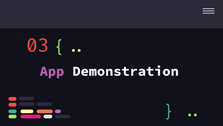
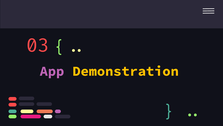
Demonstration colour: white -> yellow
